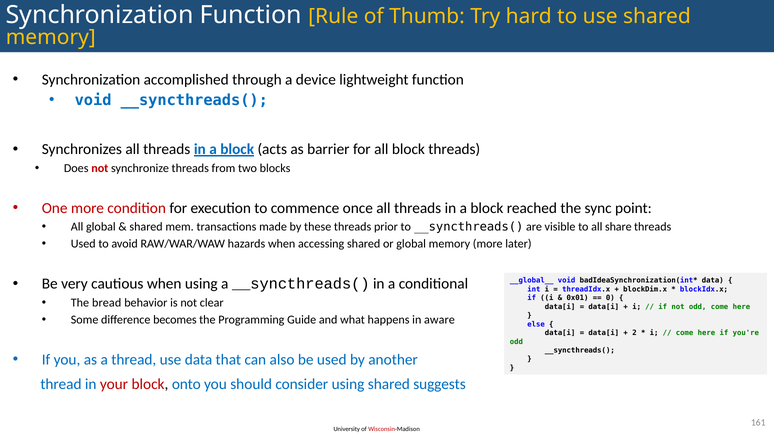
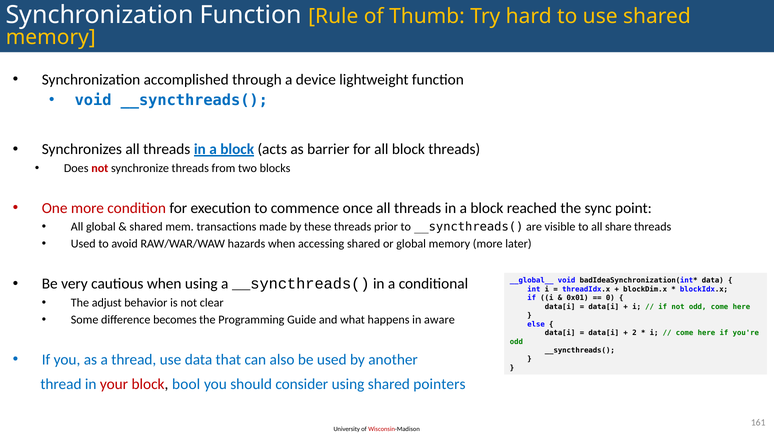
bread: bread -> adjust
onto: onto -> bool
suggests: suggests -> pointers
